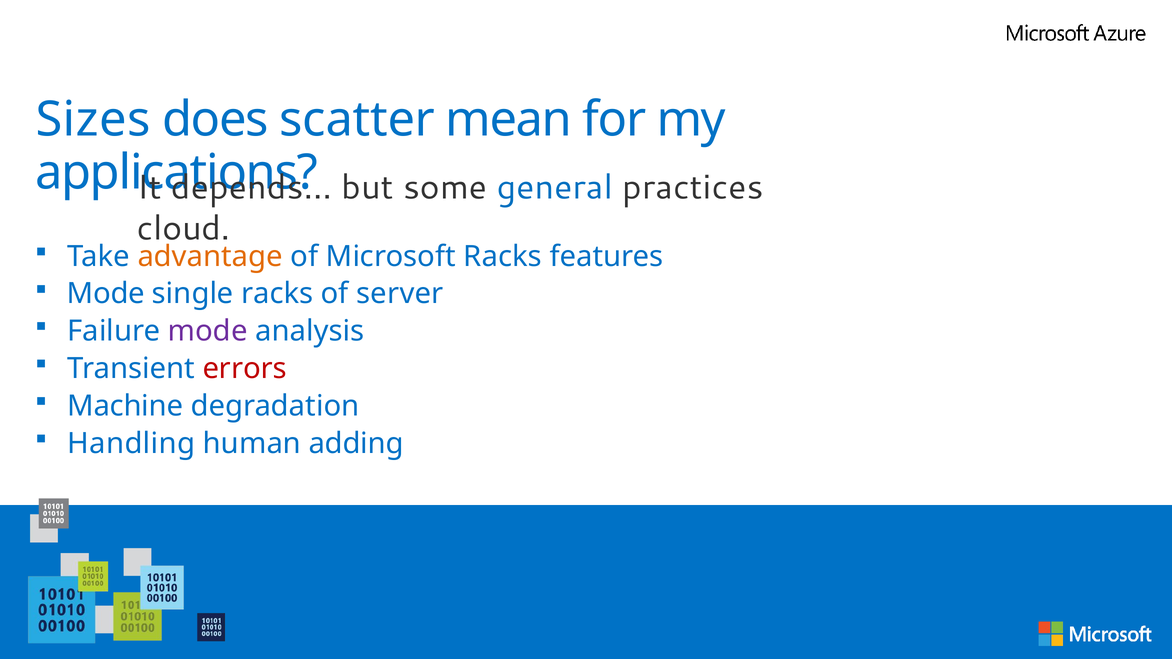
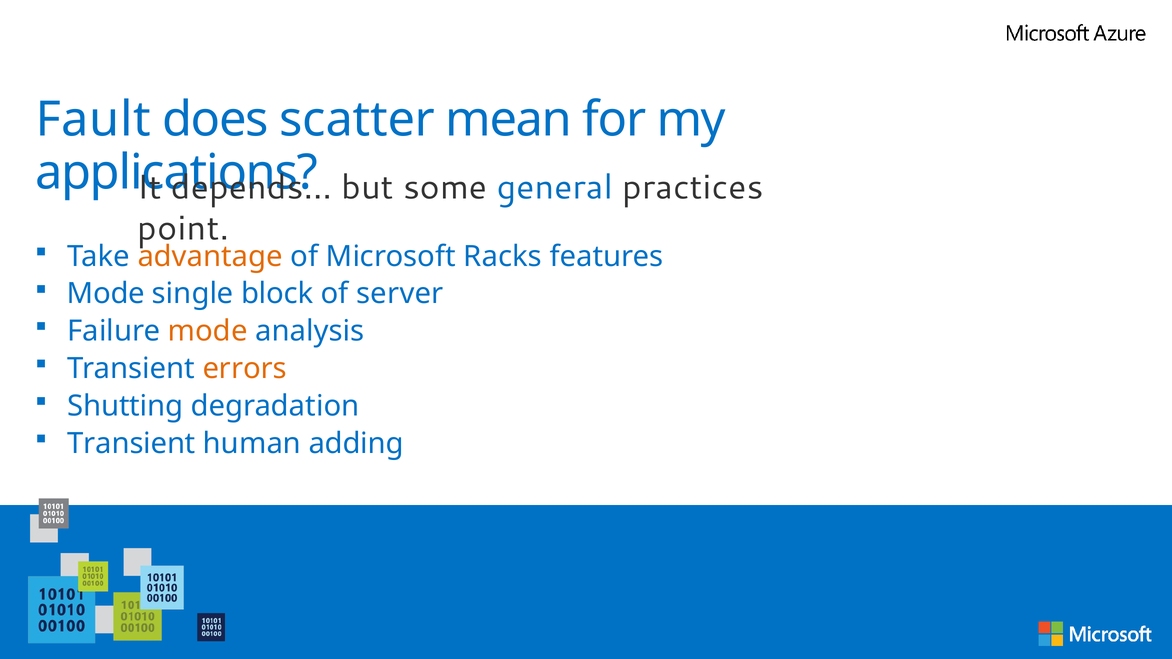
Sizes: Sizes -> Fault
cloud: cloud -> point
single racks: racks -> block
mode at (208, 331) colour: purple -> orange
errors colour: red -> orange
Machine: Machine -> Shutting
Handling at (131, 444): Handling -> Transient
